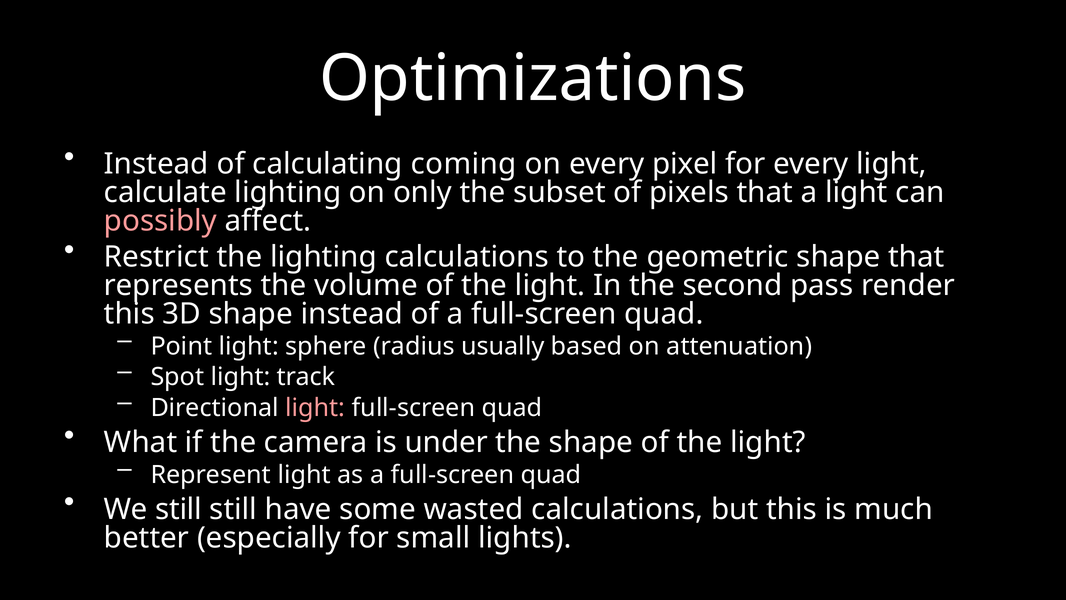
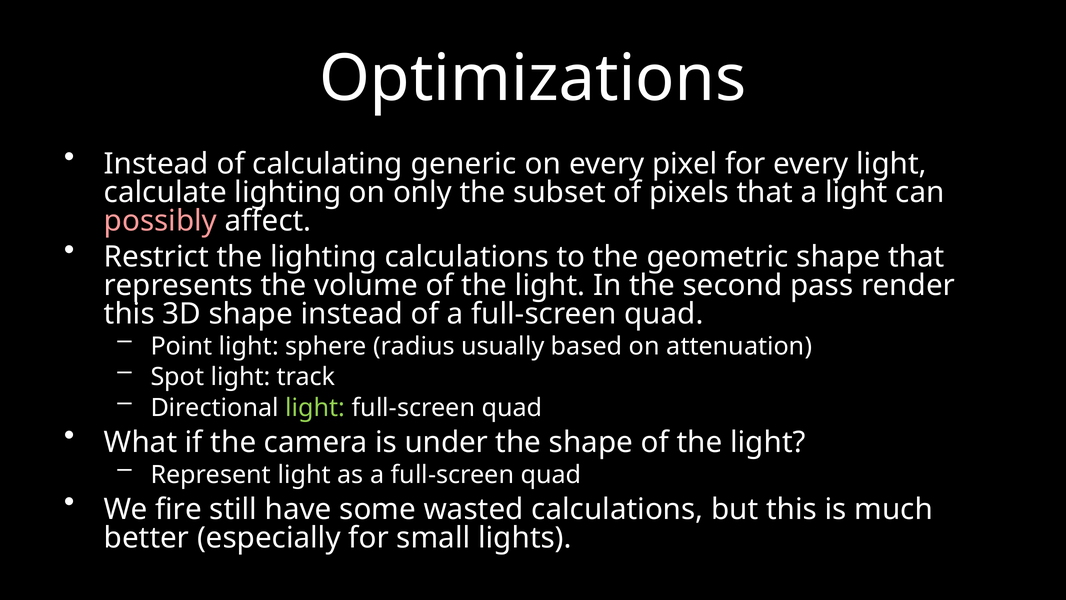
coming: coming -> generic
light at (315, 408) colour: pink -> light green
We still: still -> fire
